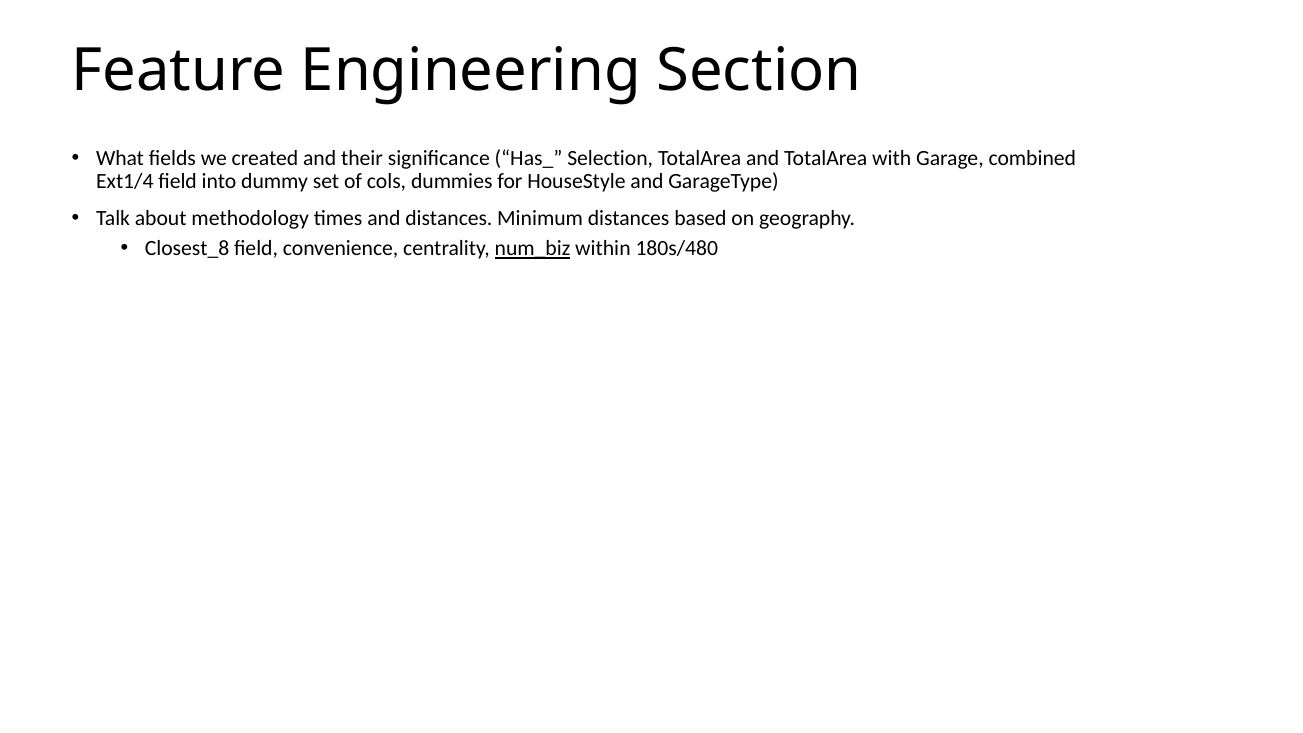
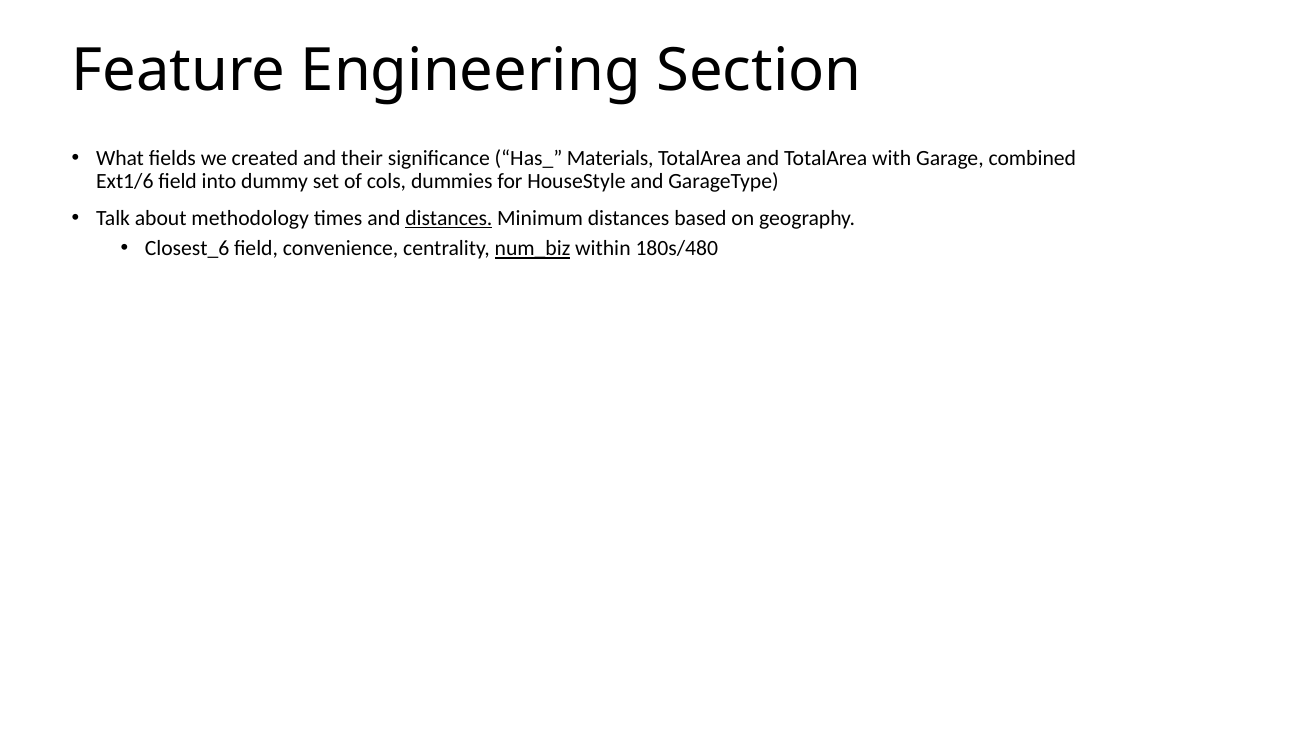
Selection: Selection -> Materials
Ext1/4: Ext1/4 -> Ext1/6
distances at (449, 218) underline: none -> present
Closest_8: Closest_8 -> Closest_6
